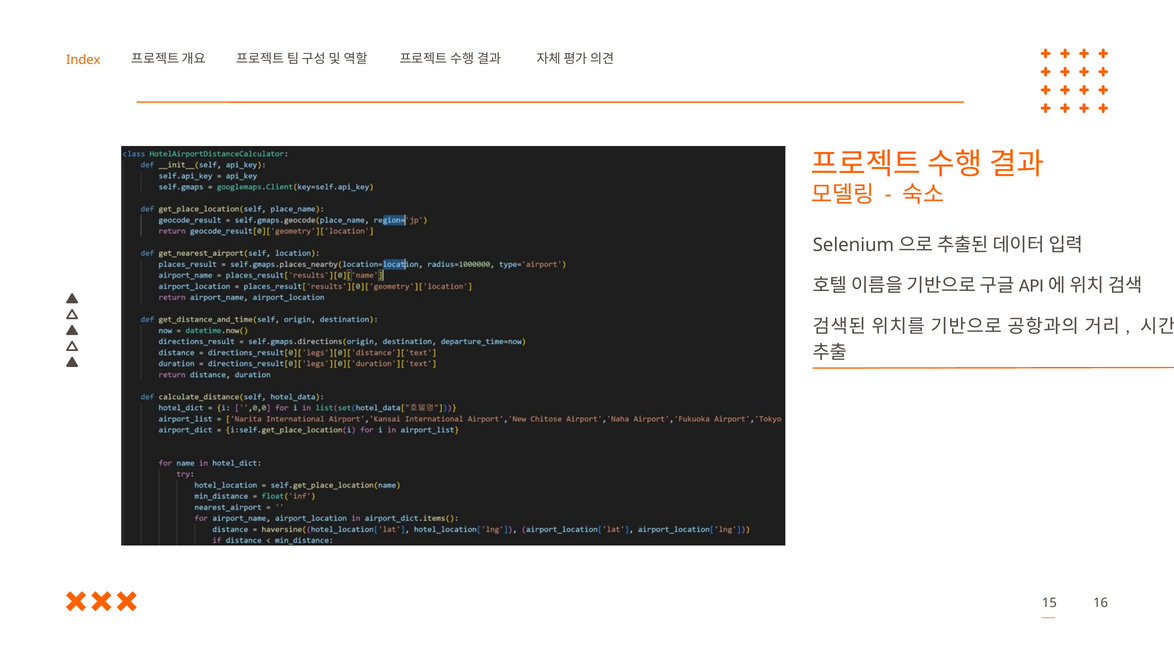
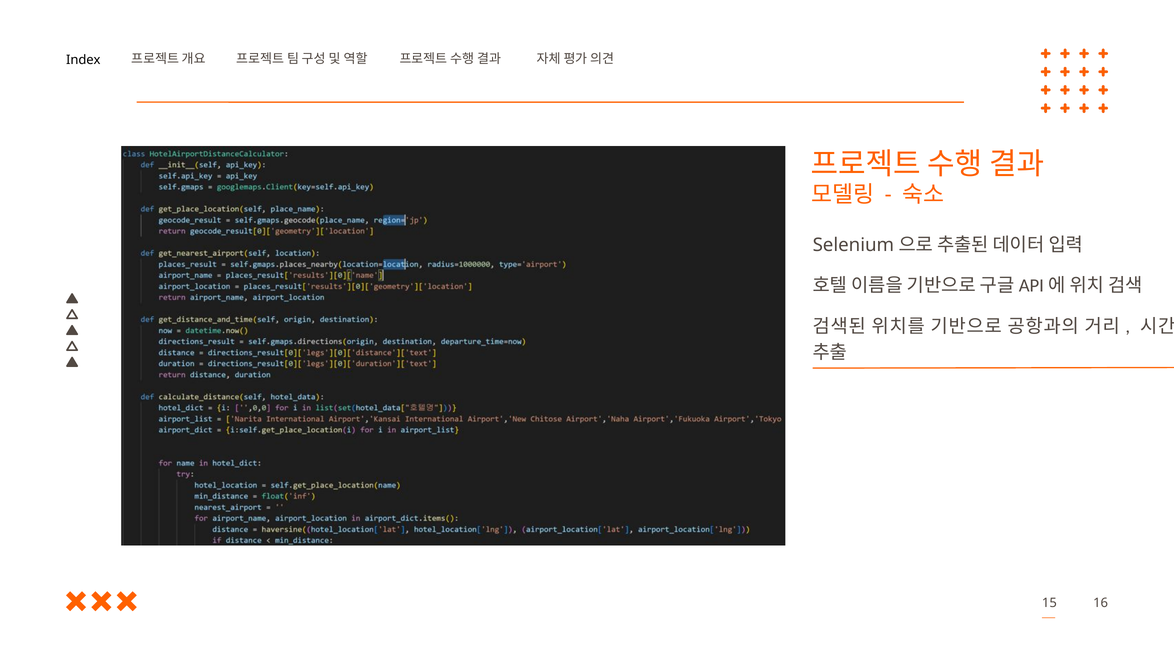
Index colour: orange -> black
